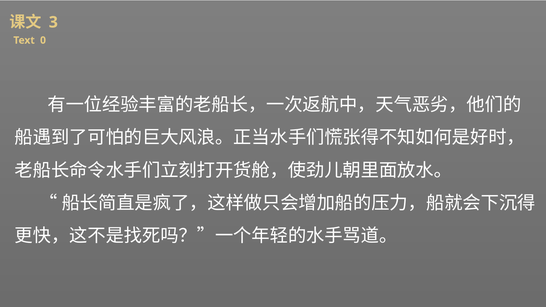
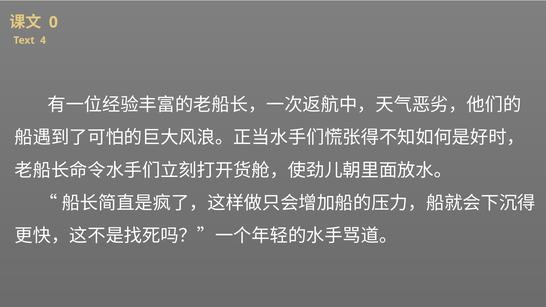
3: 3 -> 0
0: 0 -> 4
